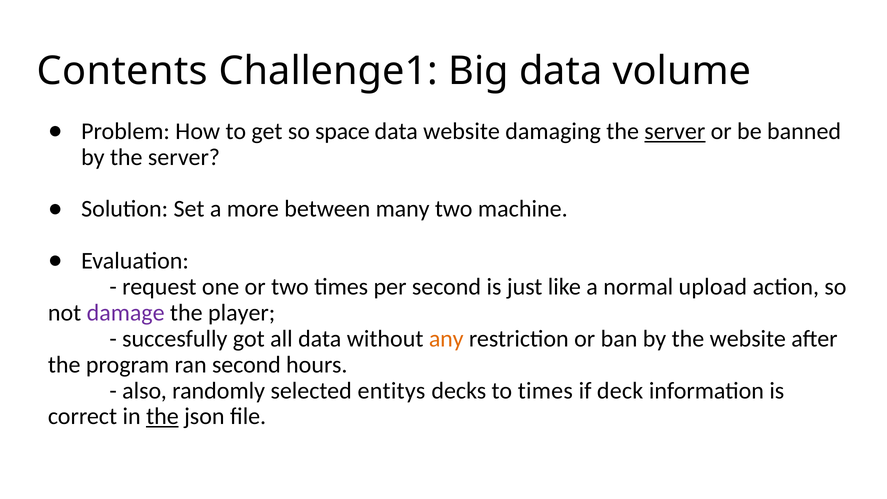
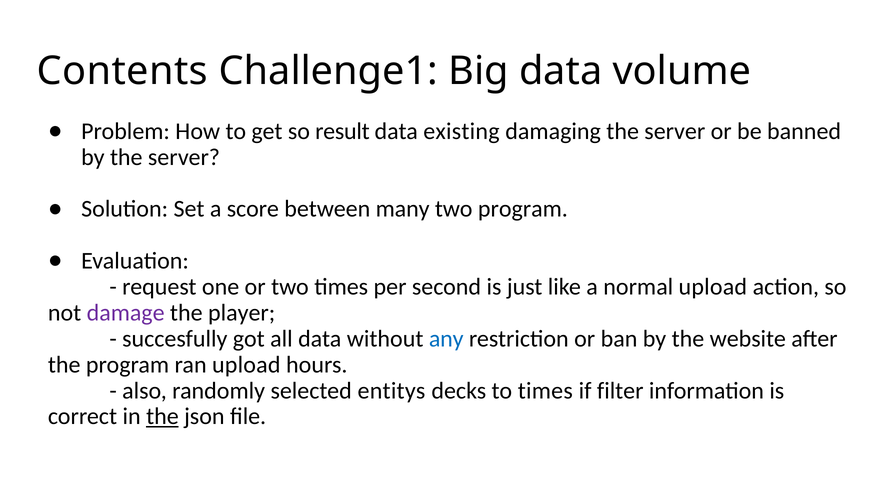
space: space -> result
data website: website -> existing
server at (675, 131) underline: present -> none
more: more -> score
two machine: machine -> program
any colour: orange -> blue
ran second: second -> upload
deck: deck -> filter
